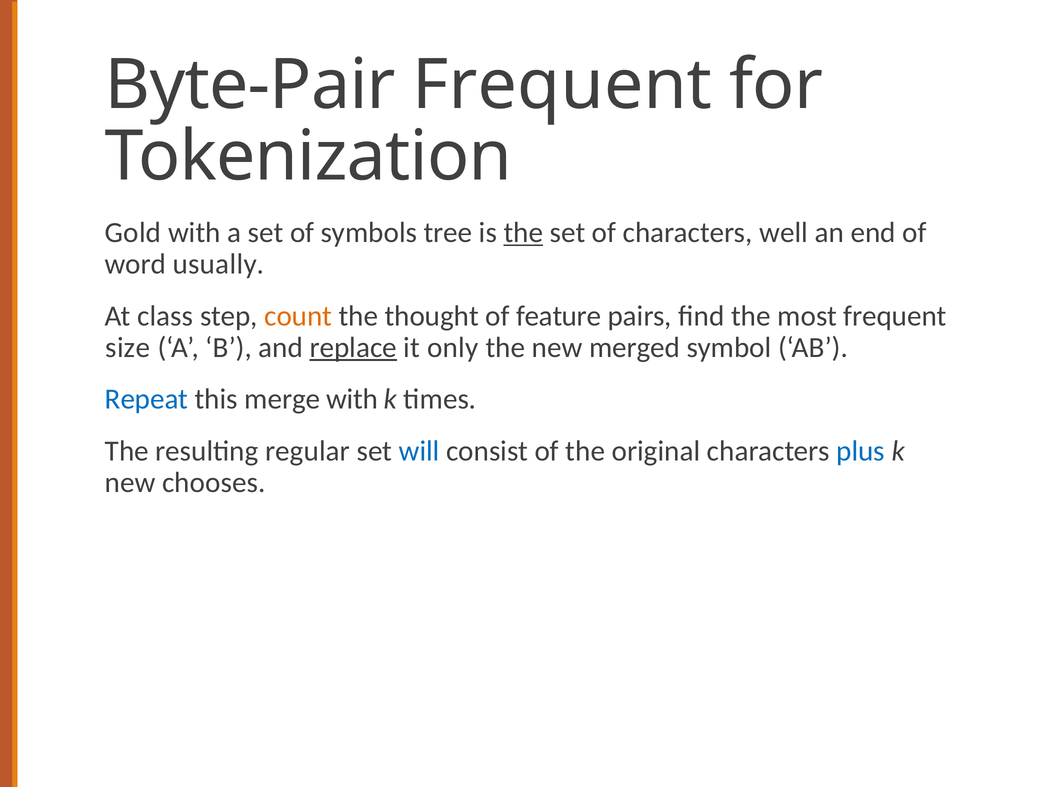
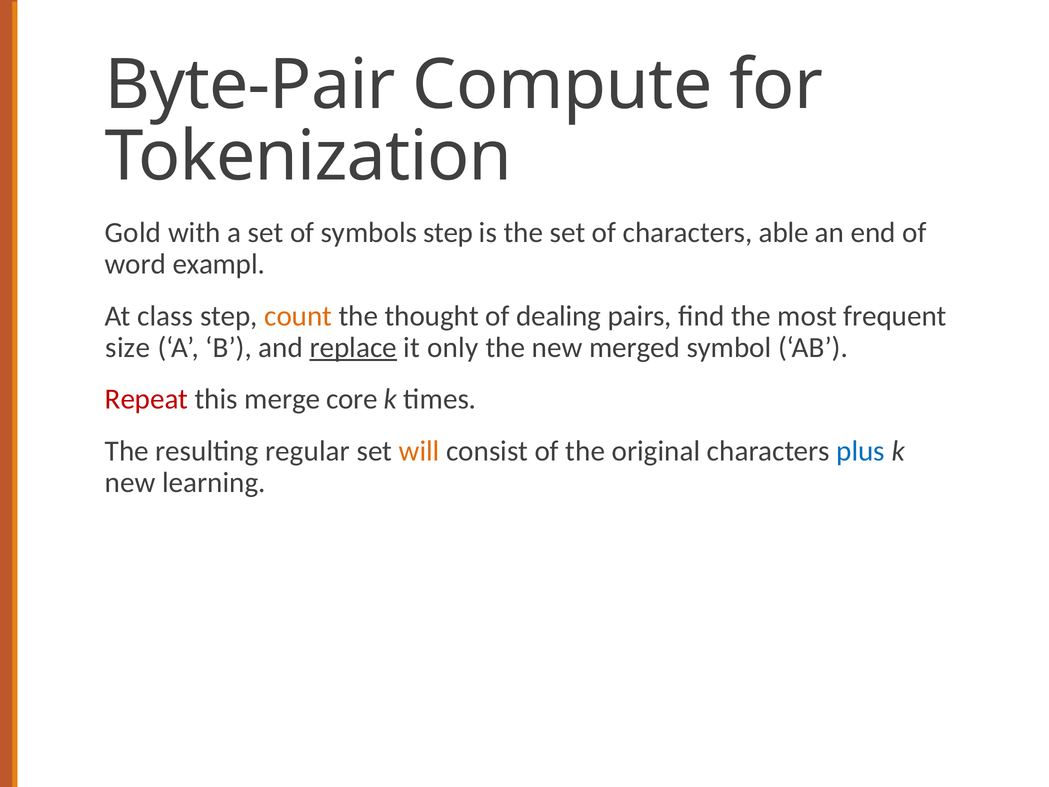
Byte-Pair Frequent: Frequent -> Compute
symbols tree: tree -> step
the at (523, 233) underline: present -> none
well: well -> able
usually: usually -> exampl
feature: feature -> dealing
Repeat colour: blue -> red
merge with: with -> core
will colour: blue -> orange
chooses: chooses -> learning
